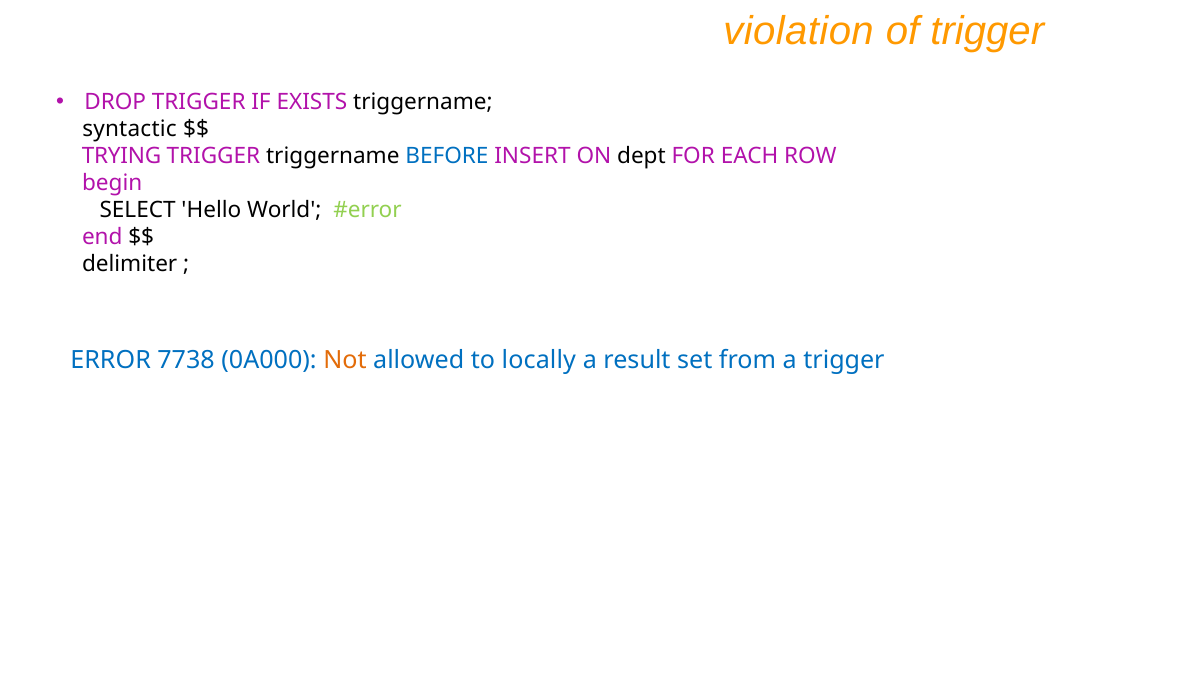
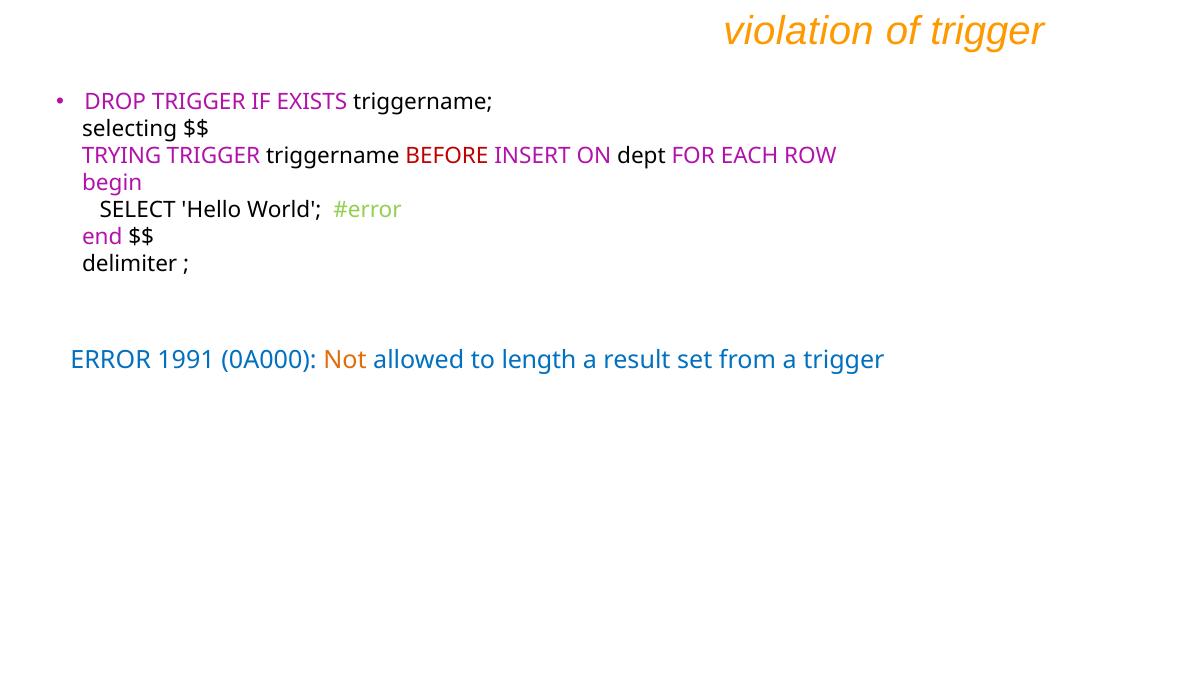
syntactic: syntactic -> selecting
BEFORE colour: blue -> red
7738: 7738 -> 1991
locally: locally -> length
